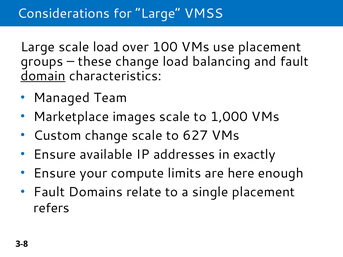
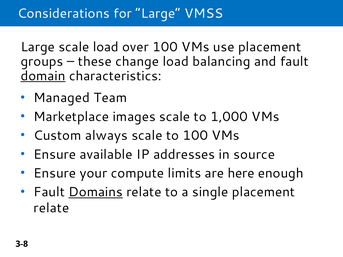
Custom change: change -> always
to 627: 627 -> 100
exactly: exactly -> source
Domains underline: none -> present
refers at (52, 208): refers -> relate
